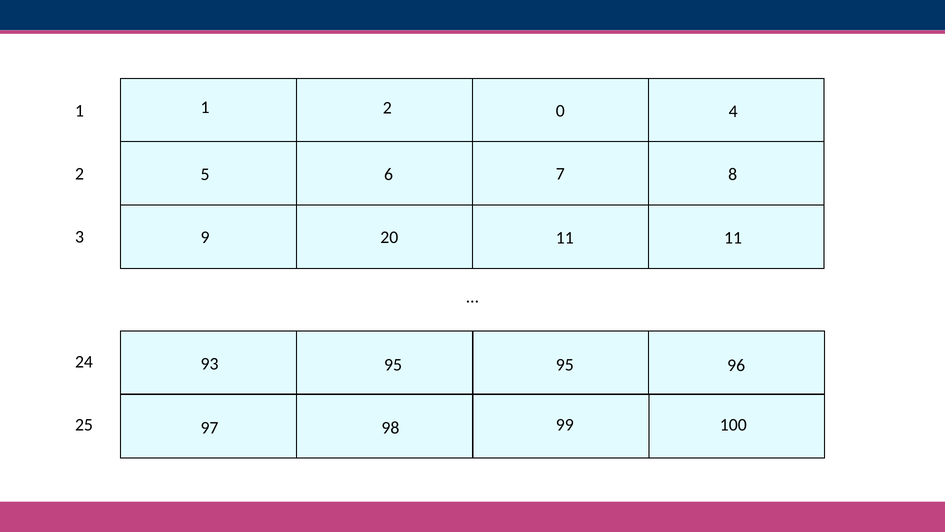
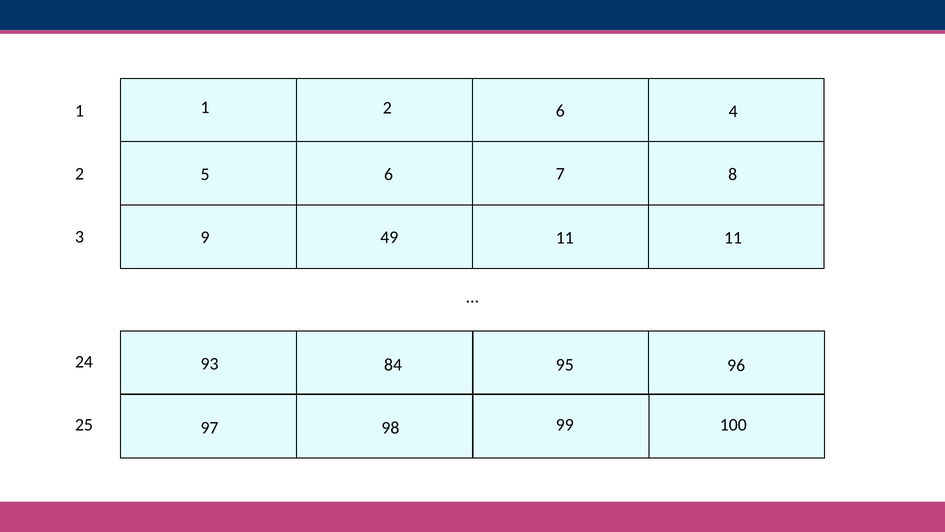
2 0: 0 -> 6
20: 20 -> 49
93 95: 95 -> 84
